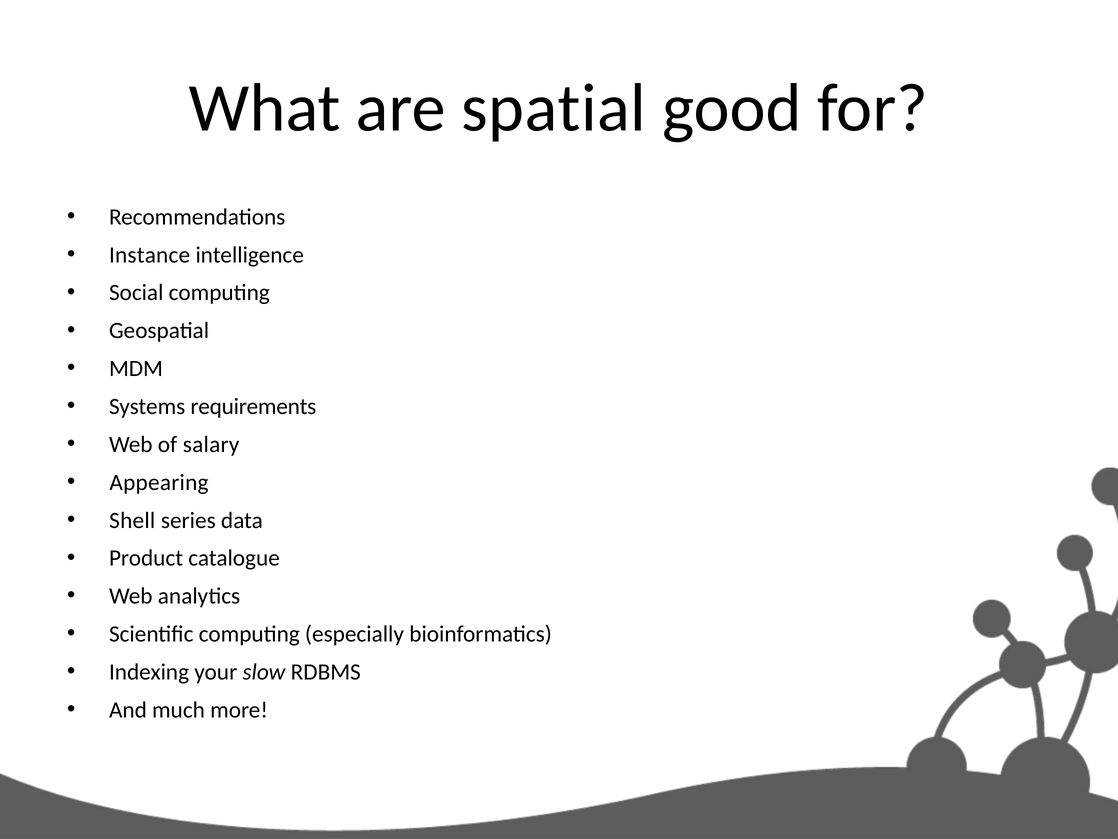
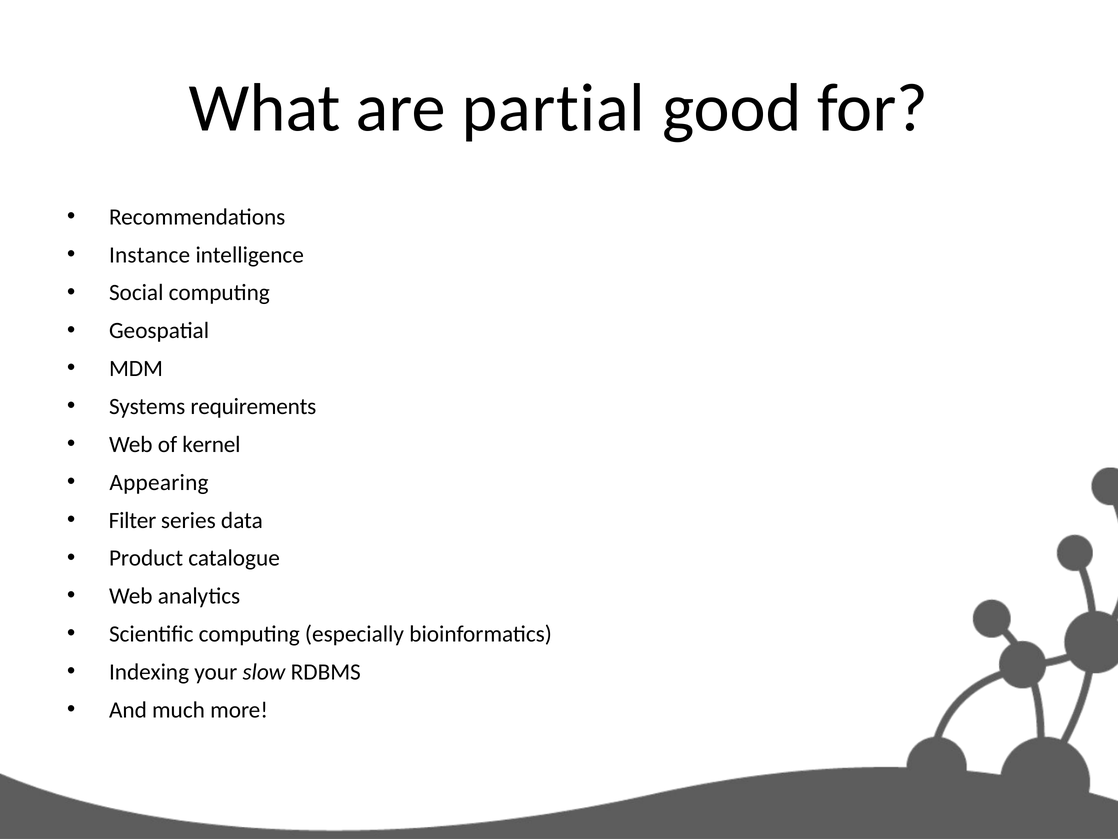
spatial: spatial -> partial
salary: salary -> kernel
Shell: Shell -> Filter
